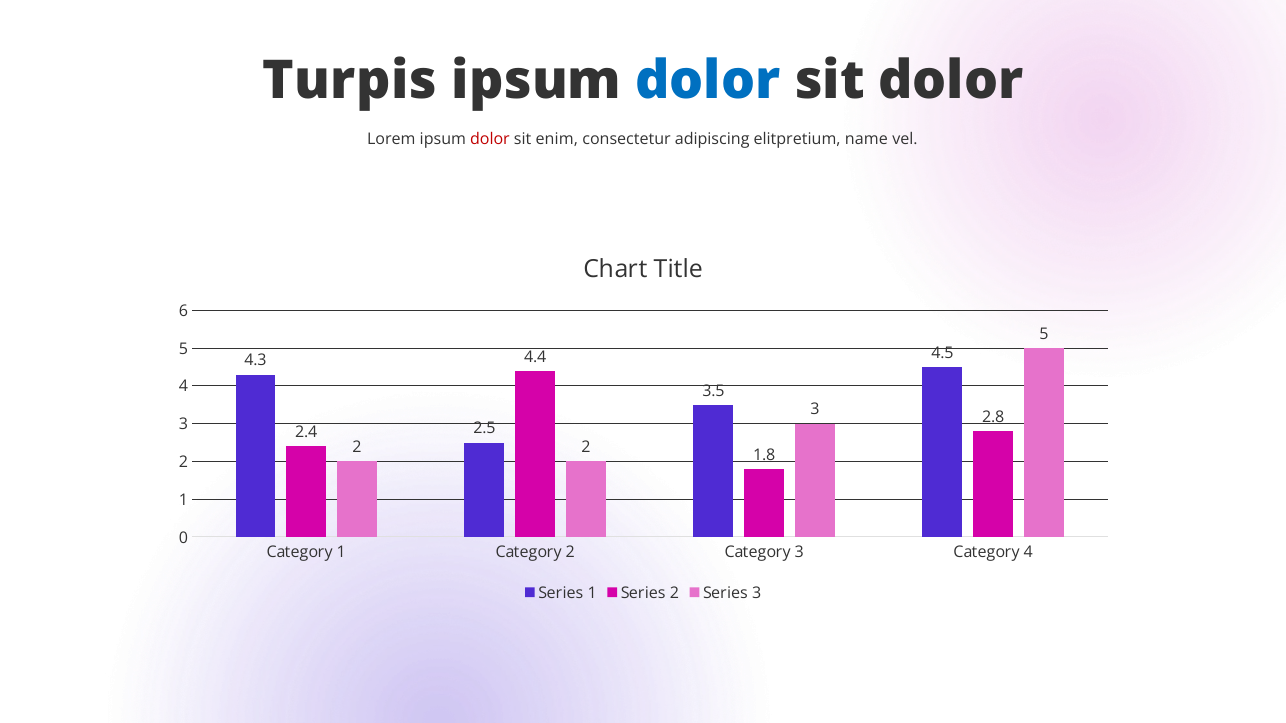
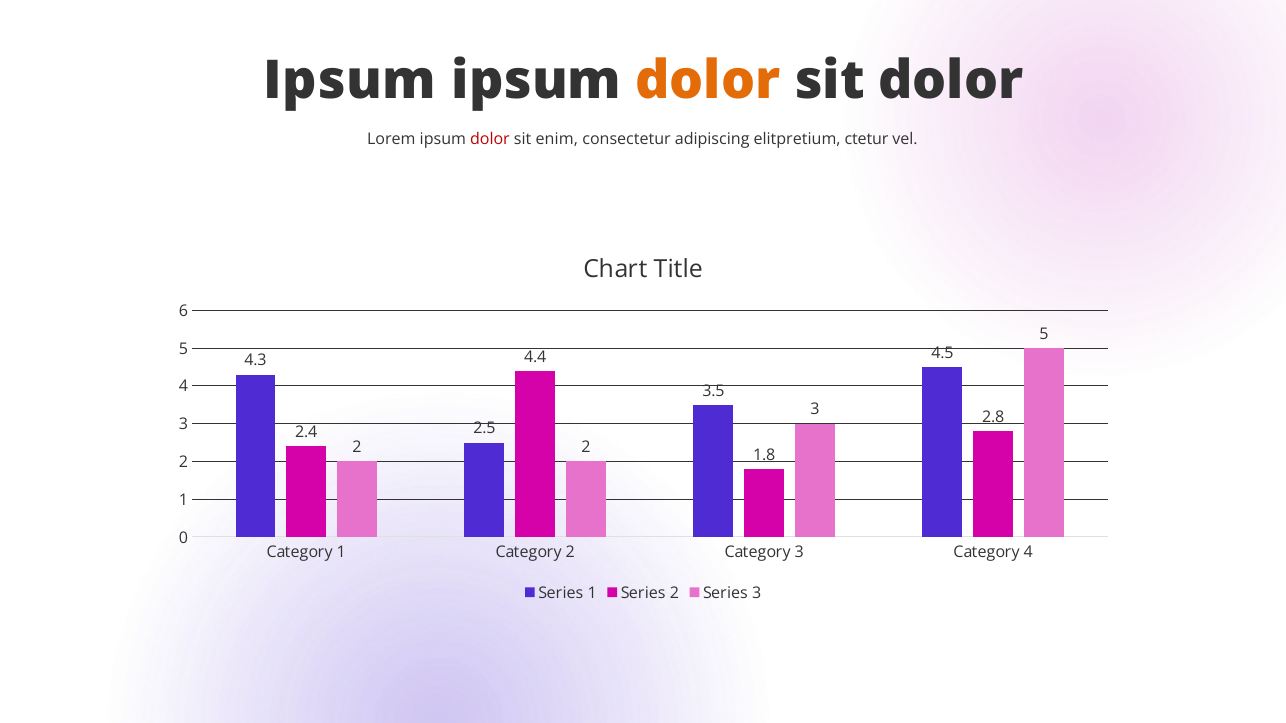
Turpis at (350, 80): Turpis -> Ipsum
dolor at (708, 80) colour: blue -> orange
name: name -> ctetur
